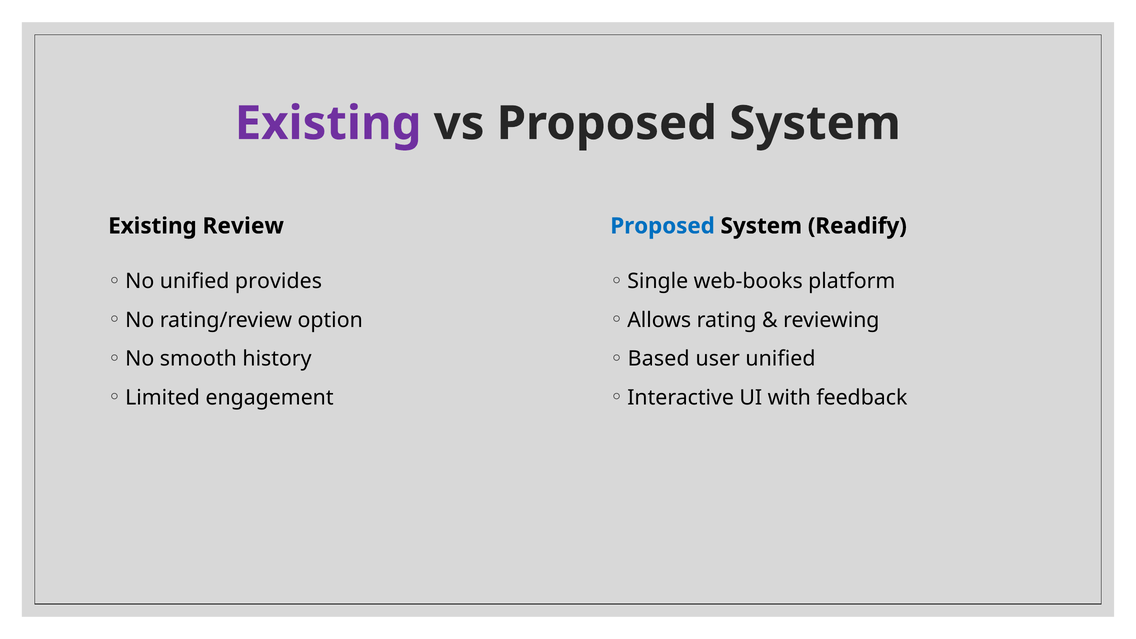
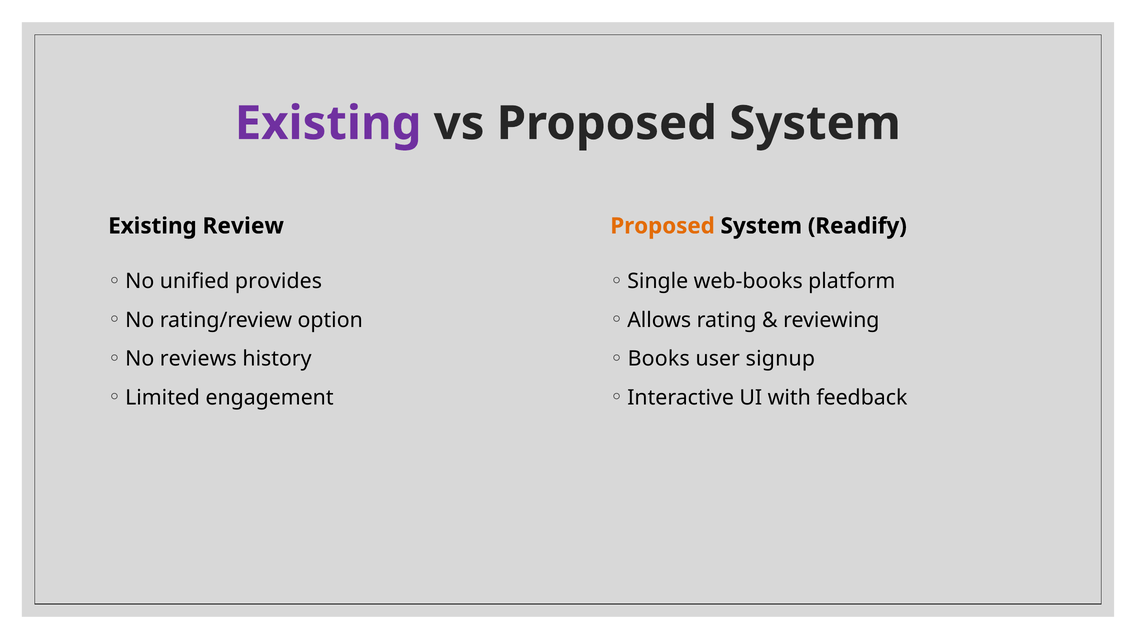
Proposed at (663, 226) colour: blue -> orange
smooth: smooth -> reviews
Based: Based -> Books
user unified: unified -> signup
